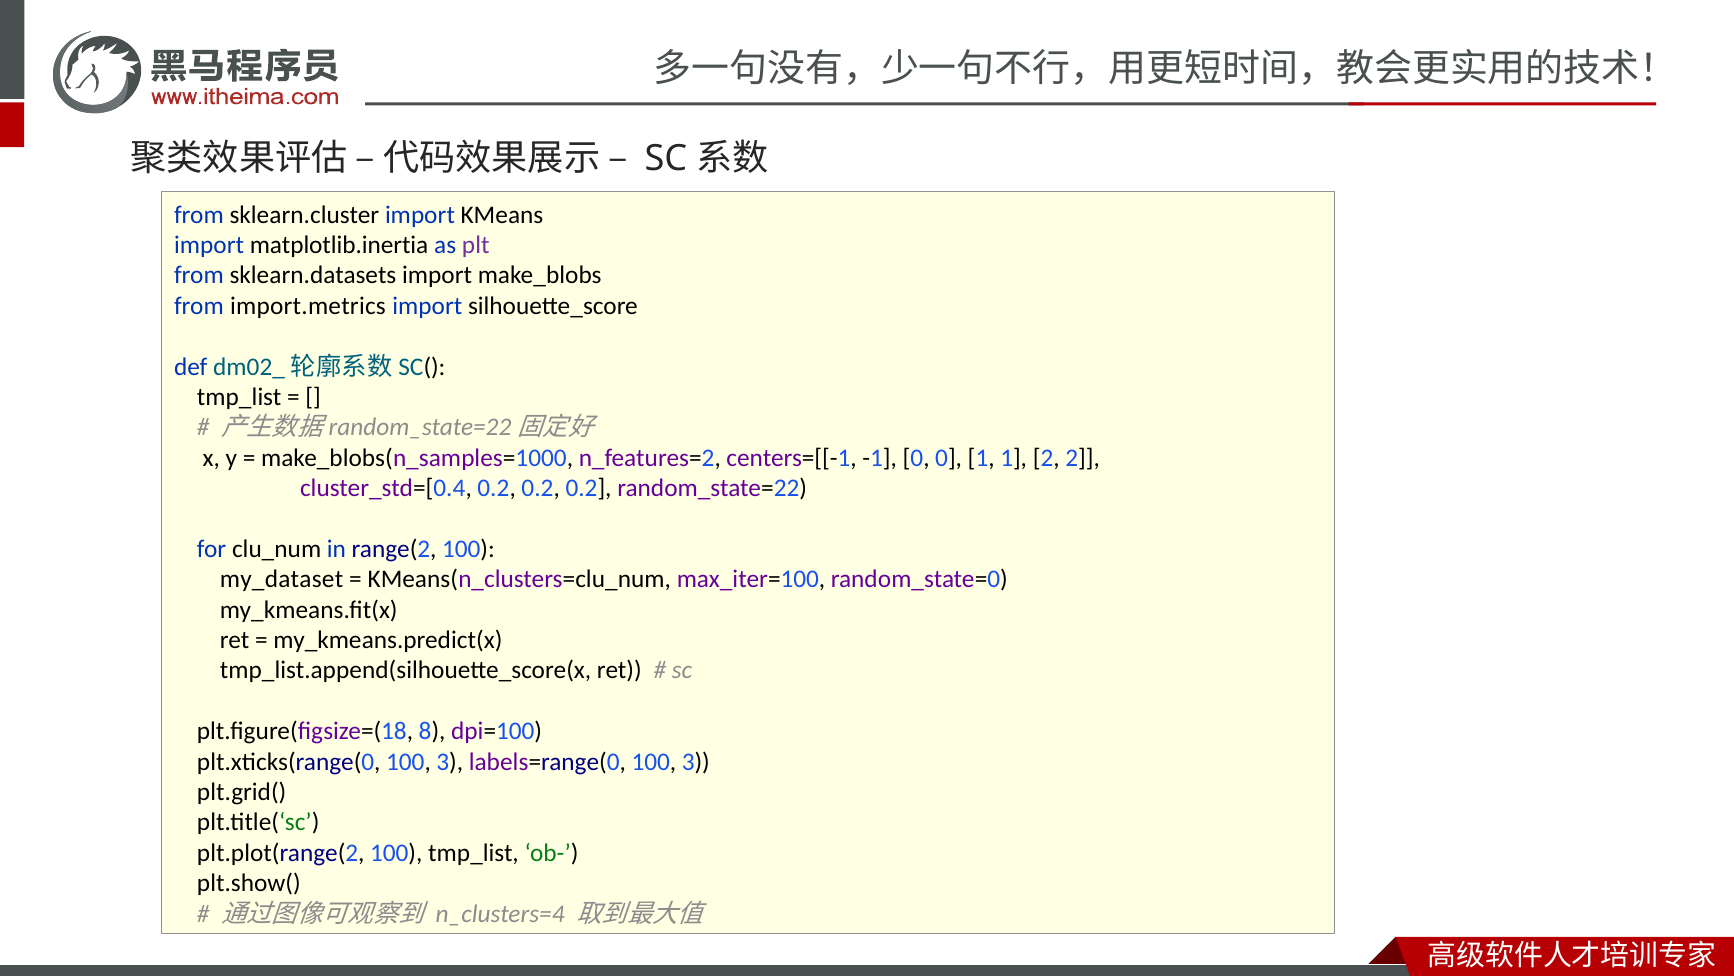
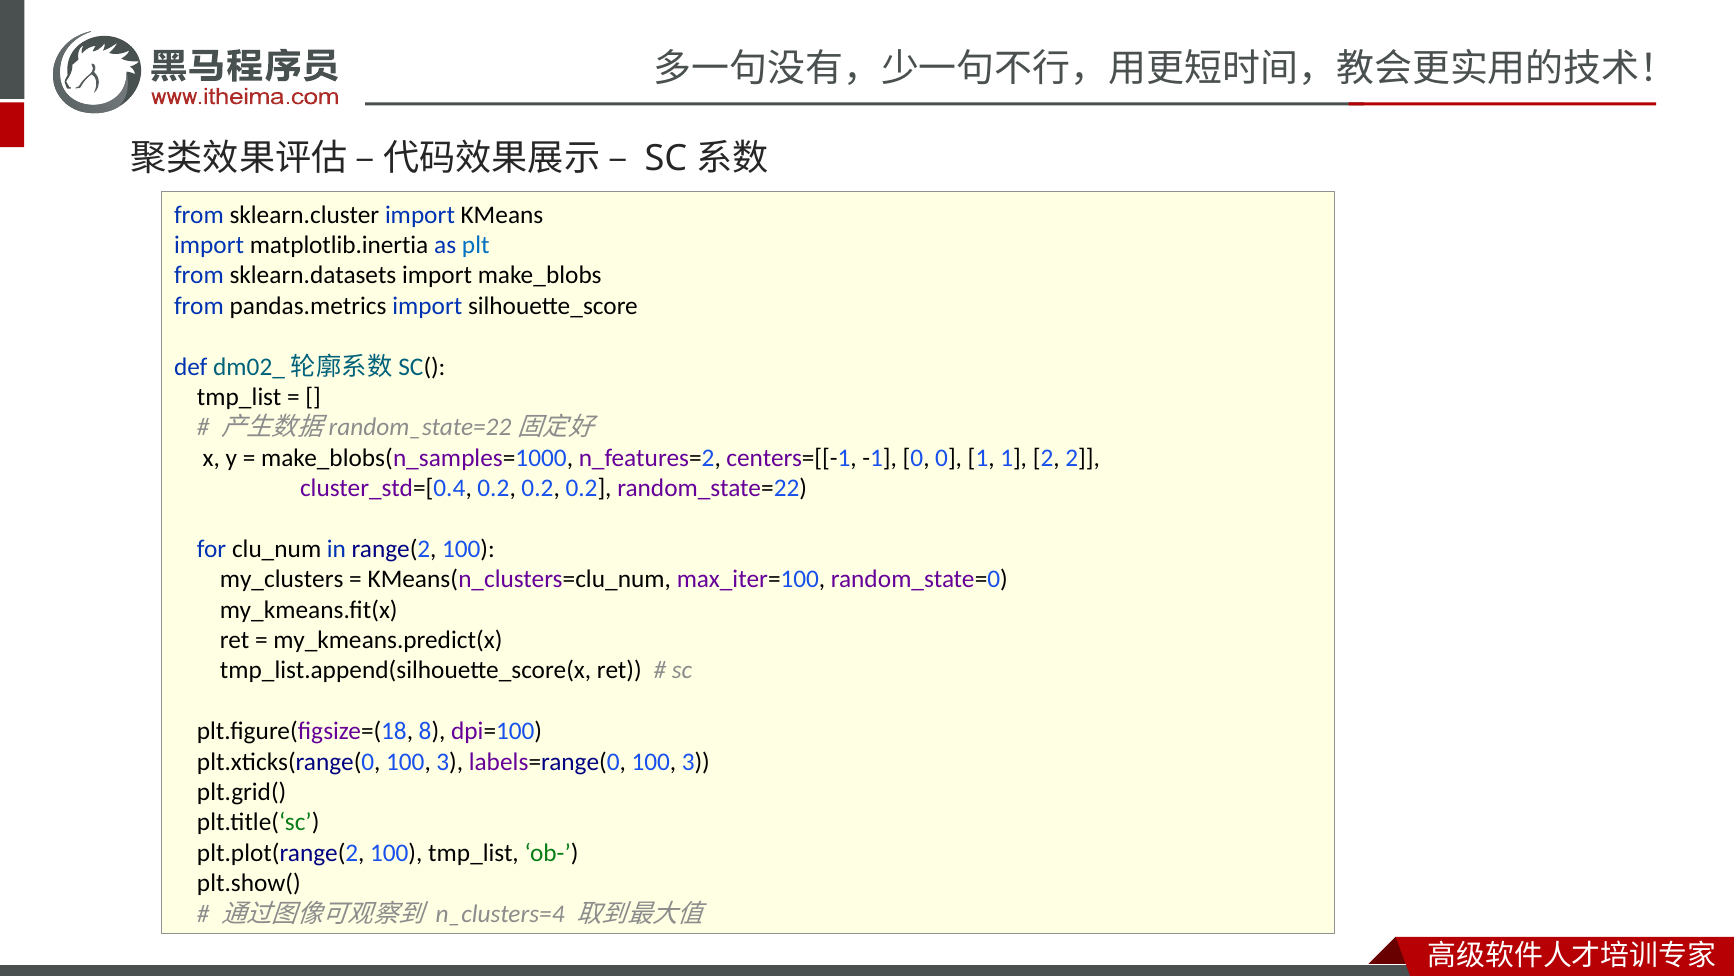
plt colour: purple -> blue
import.metrics: import.metrics -> pandas.metrics
my_dataset: my_dataset -> my_clusters
